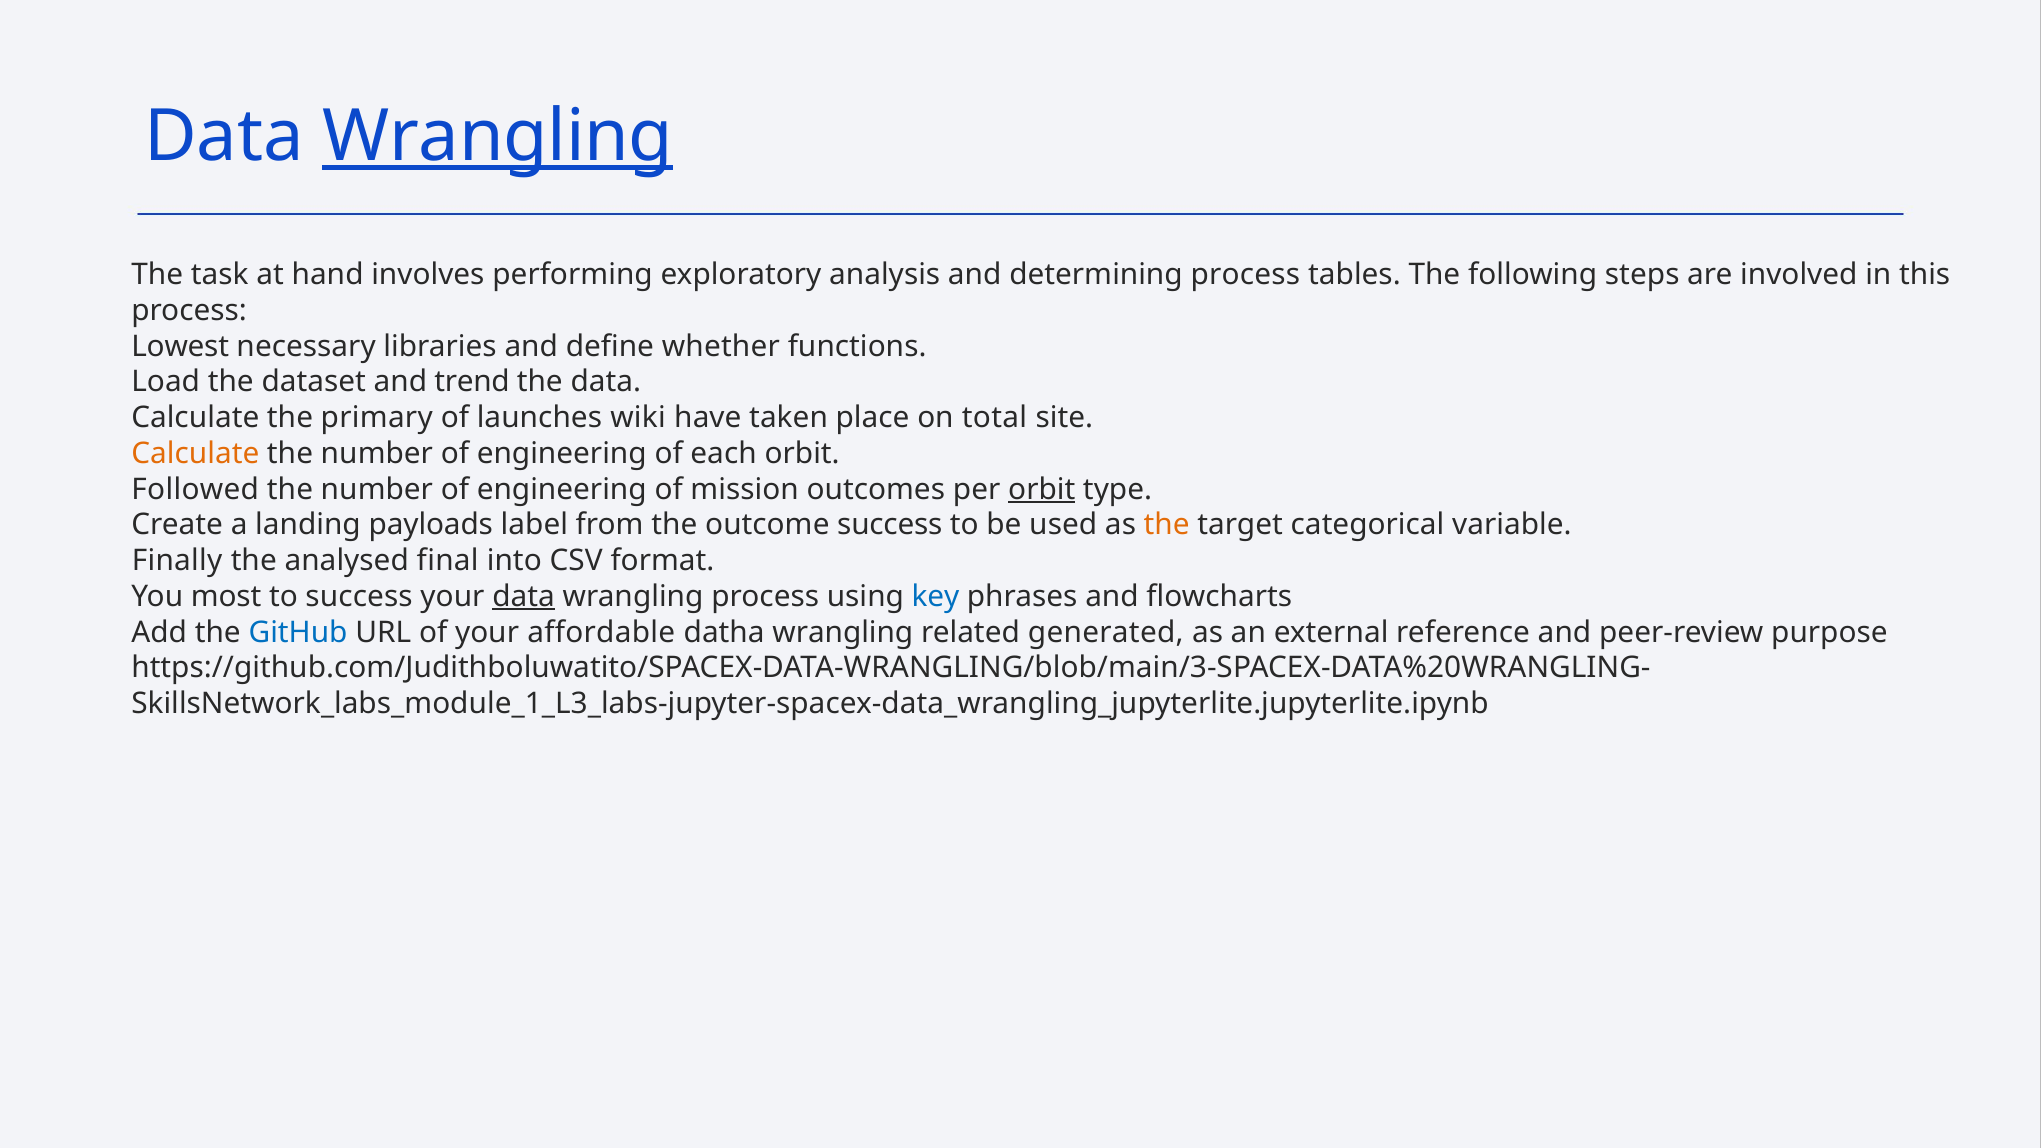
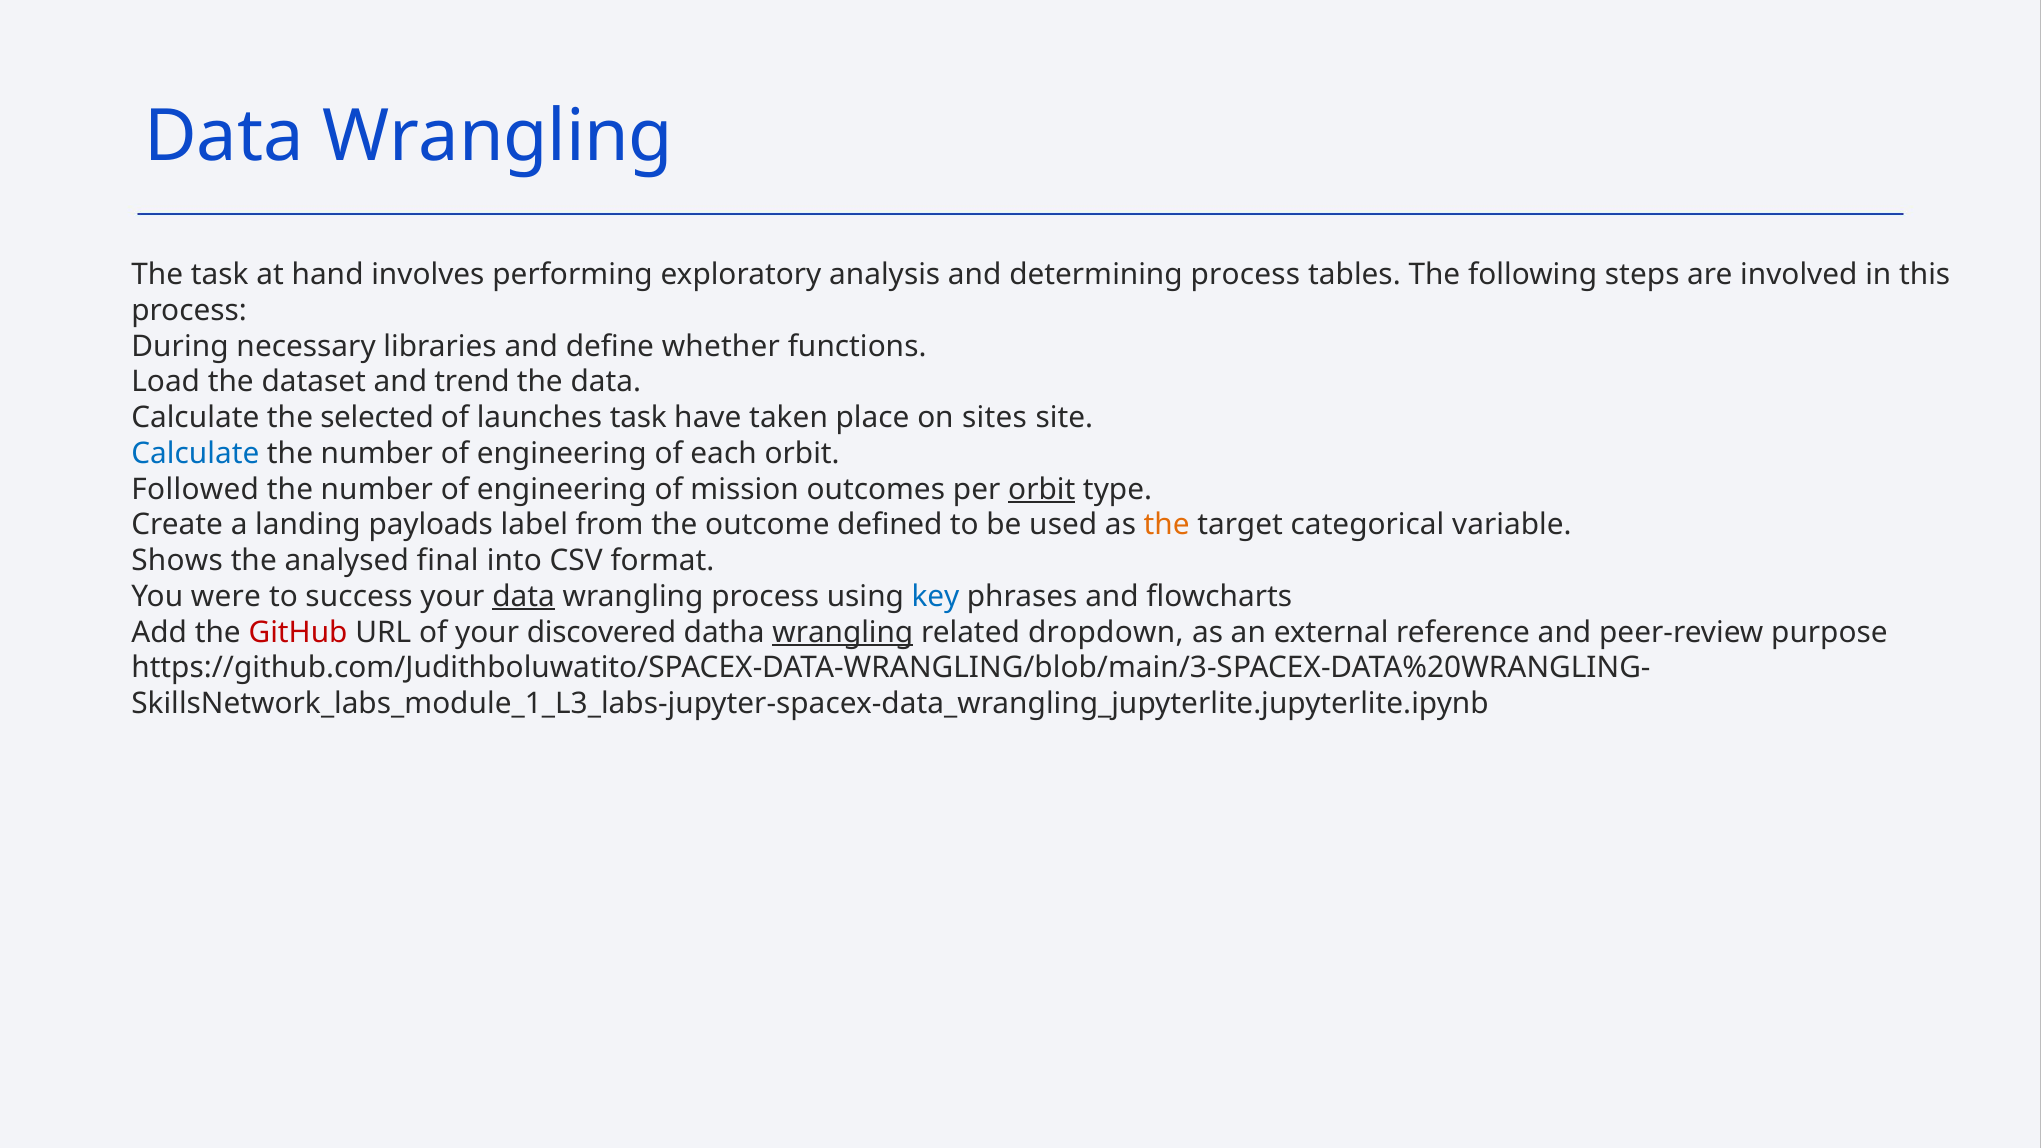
Wrangling at (498, 136) underline: present -> none
Lowest: Lowest -> During
primary: primary -> selected
launches wiki: wiki -> task
total: total -> sites
Calculate at (195, 454) colour: orange -> blue
outcome success: success -> defined
Finally: Finally -> Shows
most: most -> were
GitHub colour: blue -> red
affordable: affordable -> discovered
wrangling at (843, 632) underline: none -> present
generated: generated -> dropdown
